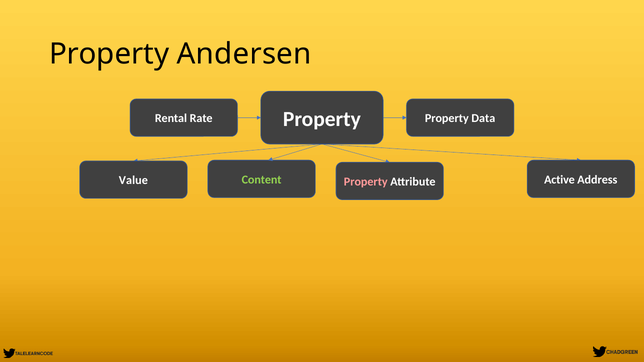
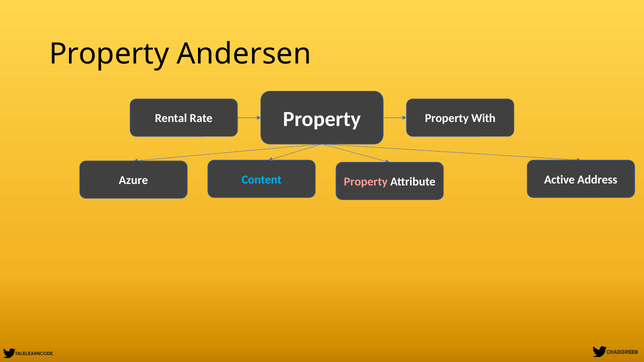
Data: Data -> With
Content colour: light green -> light blue
Value: Value -> Azure
